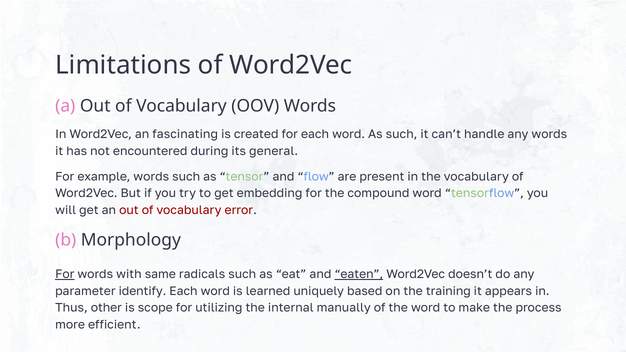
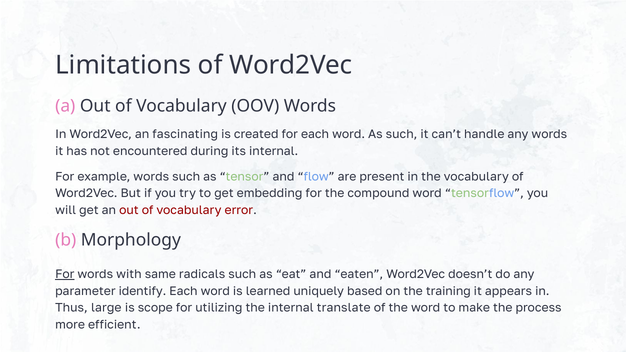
its general: general -> internal
eaten underline: present -> none
other: other -> large
manually: manually -> translate
